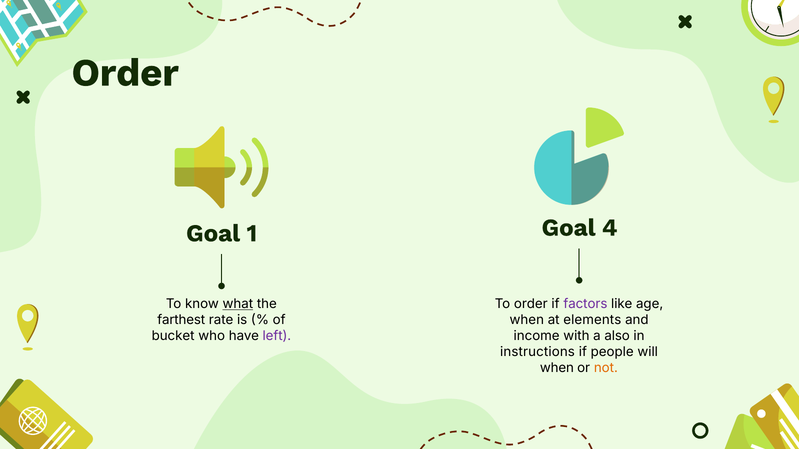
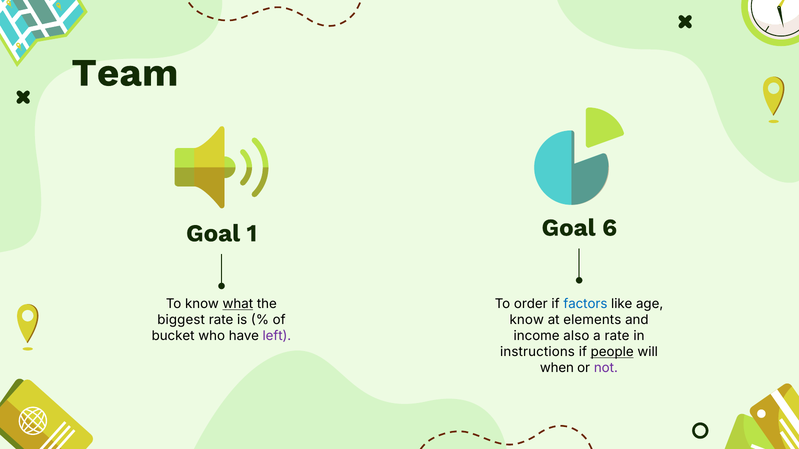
Order at (125, 73): Order -> Team
4: 4 -> 6
factors colour: purple -> blue
farthest: farthest -> biggest
when at (527, 320): when -> know
with: with -> also
a also: also -> rate
people underline: none -> present
not colour: orange -> purple
